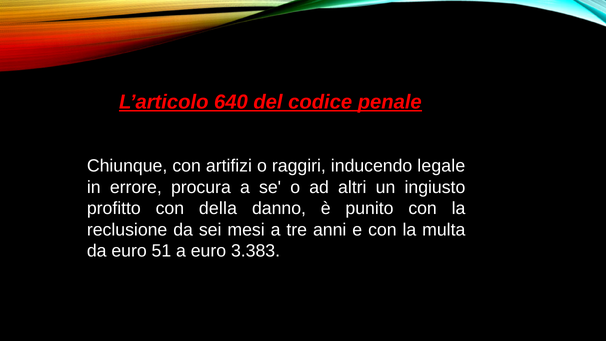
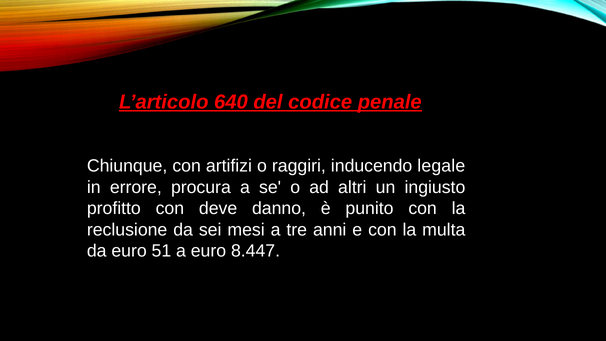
della: della -> deve
3.383: 3.383 -> 8.447
